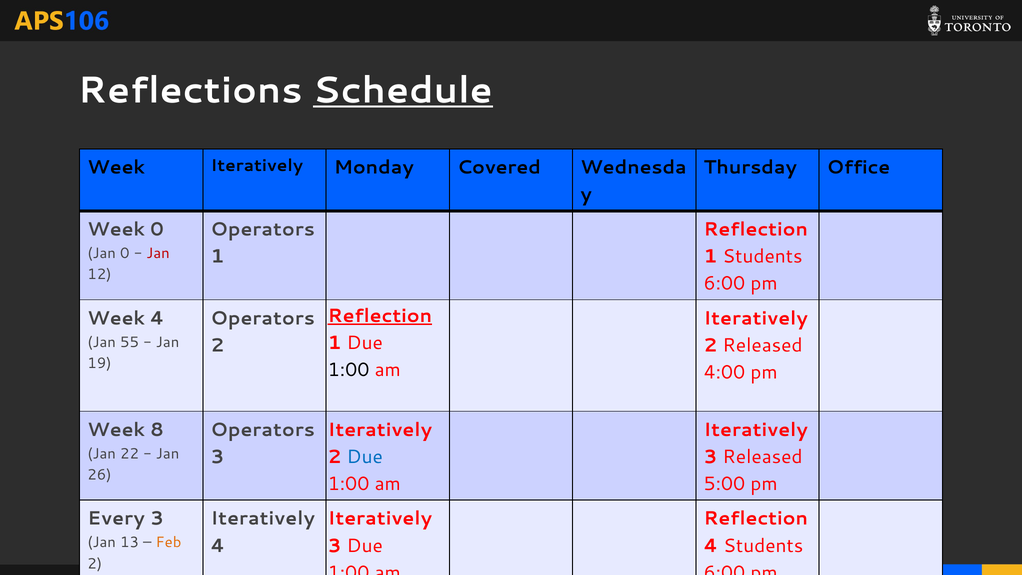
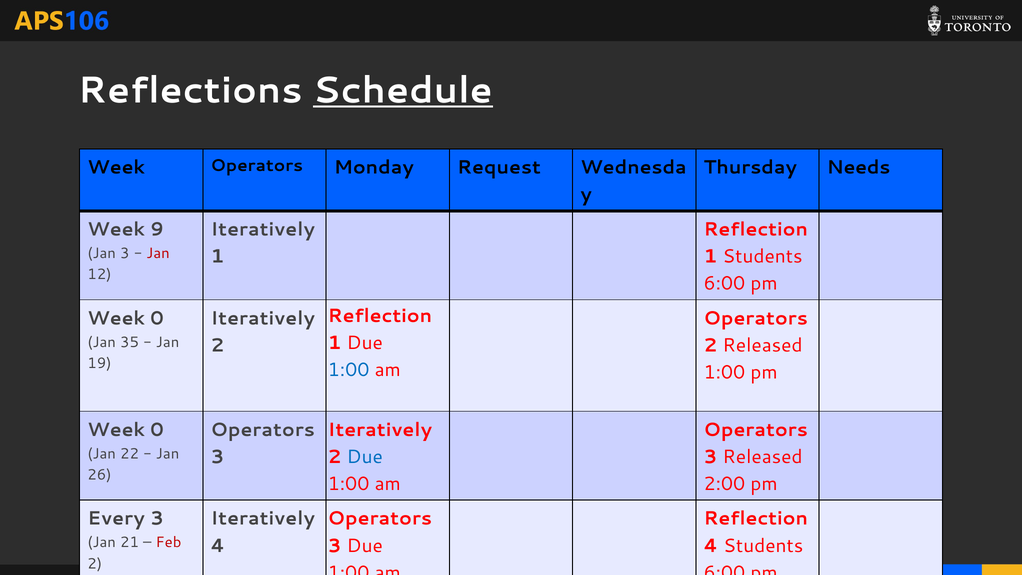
Week Iteratively: Iteratively -> Operators
Covered: Covered -> Request
Office: Office -> Needs
Week 0: 0 -> 9
Operators at (263, 229): Operators -> Iteratively
Jan 0: 0 -> 3
Reflection at (380, 316) underline: present -> none
4 at (157, 318): 4 -> 0
Operators at (263, 318): Operators -> Iteratively
Iteratively at (756, 318): Iteratively -> Operators
55: 55 -> 35
1:00 at (349, 370) colour: black -> blue
4:00 at (724, 372): 4:00 -> 1:00
8 at (157, 430): 8 -> 0
Iteratively at (756, 430): Iteratively -> Operators
5:00: 5:00 -> 2:00
Iteratively at (380, 519): Iteratively -> Operators
13: 13 -> 21
Feb colour: orange -> red
